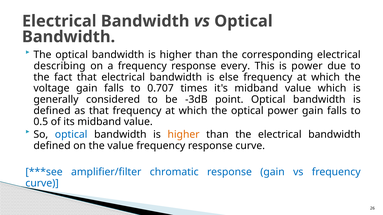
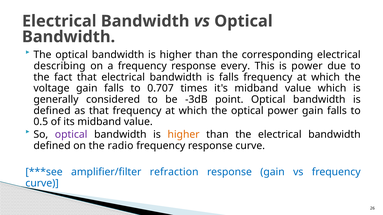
is else: else -> falls
optical at (71, 135) colour: blue -> purple
the value: value -> radio
chromatic: chromatic -> refraction
